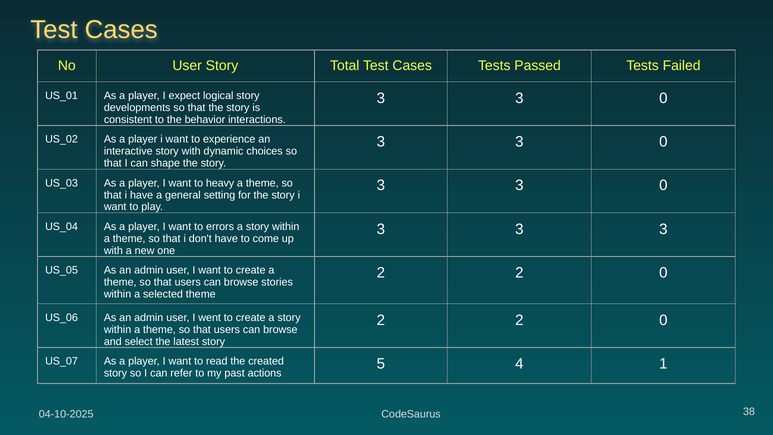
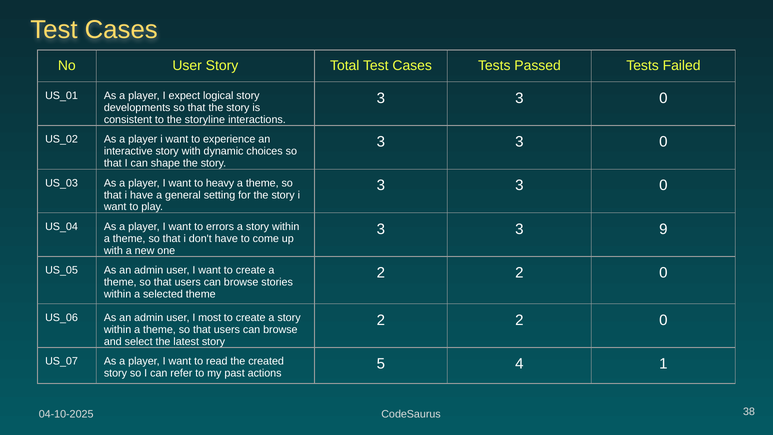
behavior: behavior -> storyline
3 3 3: 3 -> 9
went: went -> most
